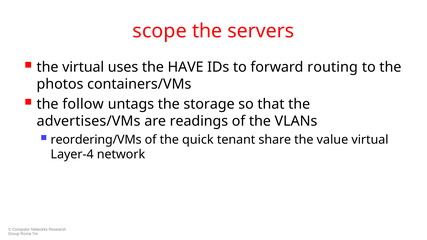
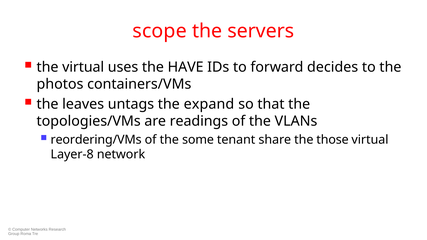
routing: routing -> decides
follow: follow -> leaves
storage: storage -> expand
advertises/VMs: advertises/VMs -> topologies/VMs
quick: quick -> some
value: value -> those
Layer-4: Layer-4 -> Layer-8
